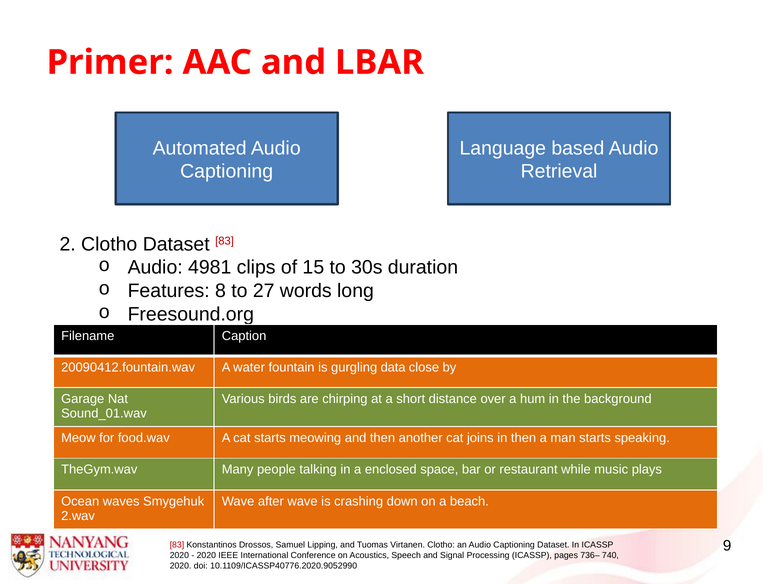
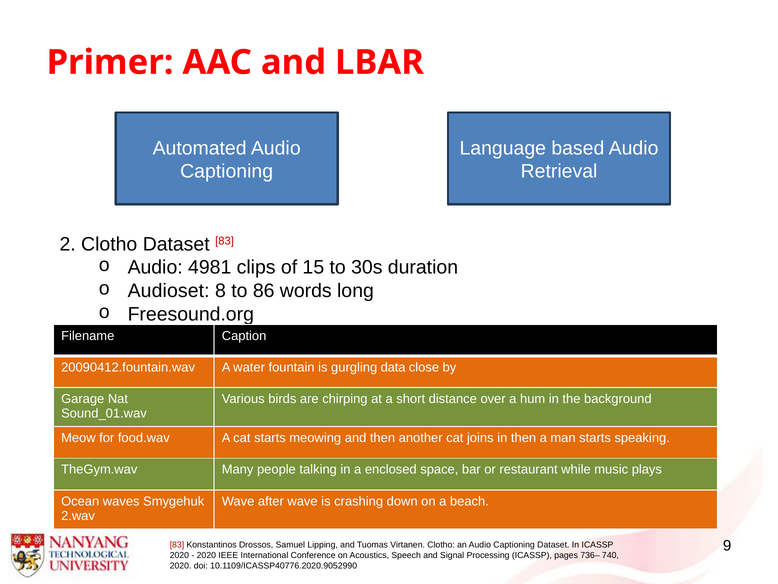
Features: Features -> Audioset
27: 27 -> 86
